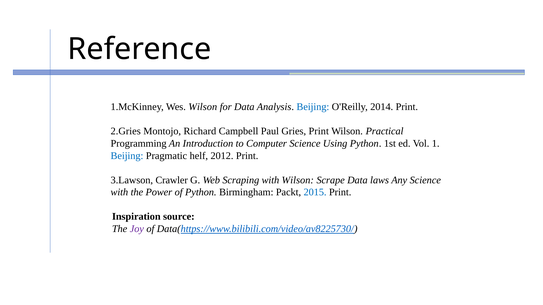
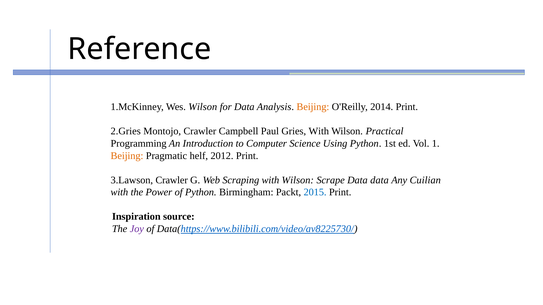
Beijing at (313, 107) colour: blue -> orange
Montojo Richard: Richard -> Crawler
Gries Print: Print -> With
Beijing at (127, 156) colour: blue -> orange
Data laws: laws -> data
Any Science: Science -> Cuilian
